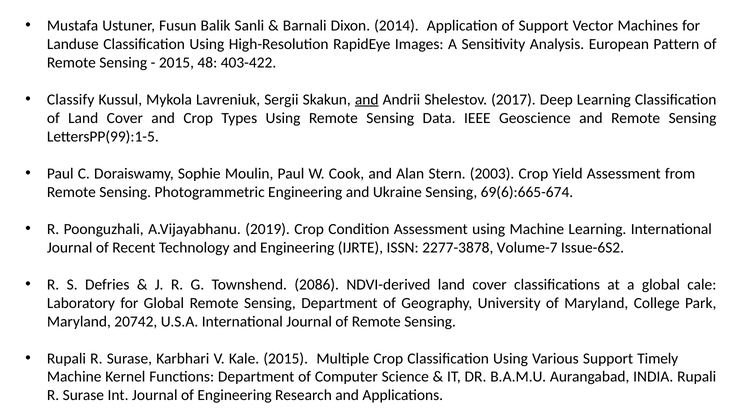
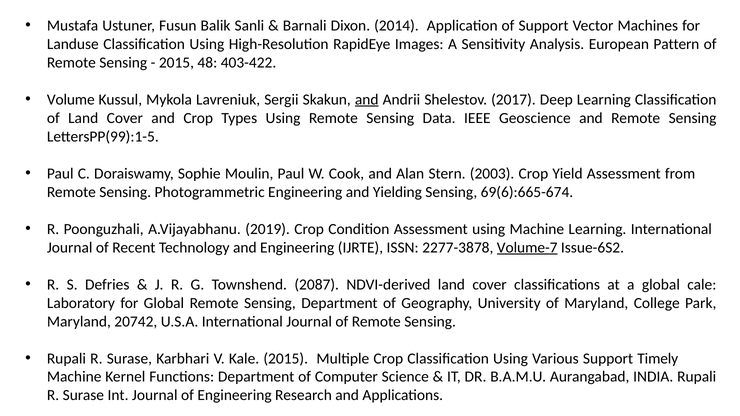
Classify: Classify -> Volume
Ukraine: Ukraine -> Yielding
Volume-7 underline: none -> present
2086: 2086 -> 2087
